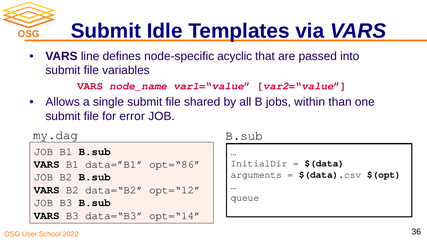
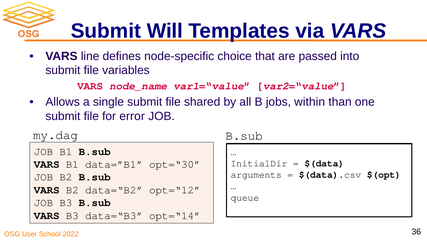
Idle: Idle -> Will
acyclic: acyclic -> choice
opt=“86: opt=“86 -> opt=“30
